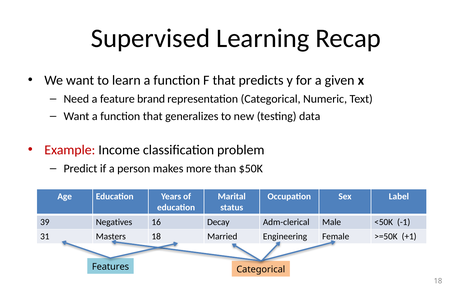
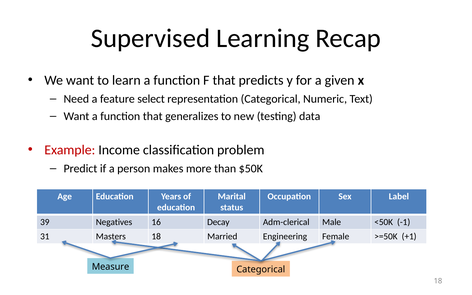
brand: brand -> select
Features: Features -> Measure
